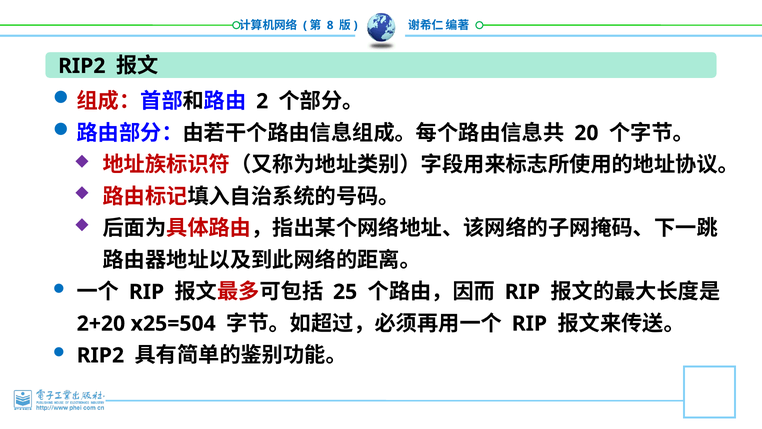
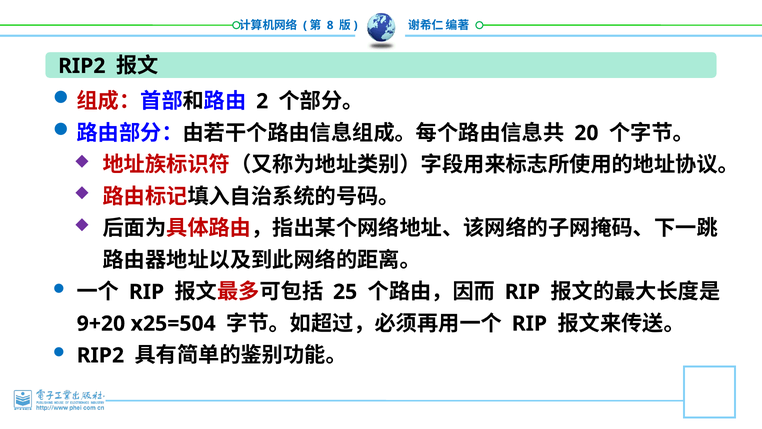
2+20: 2+20 -> 9+20
